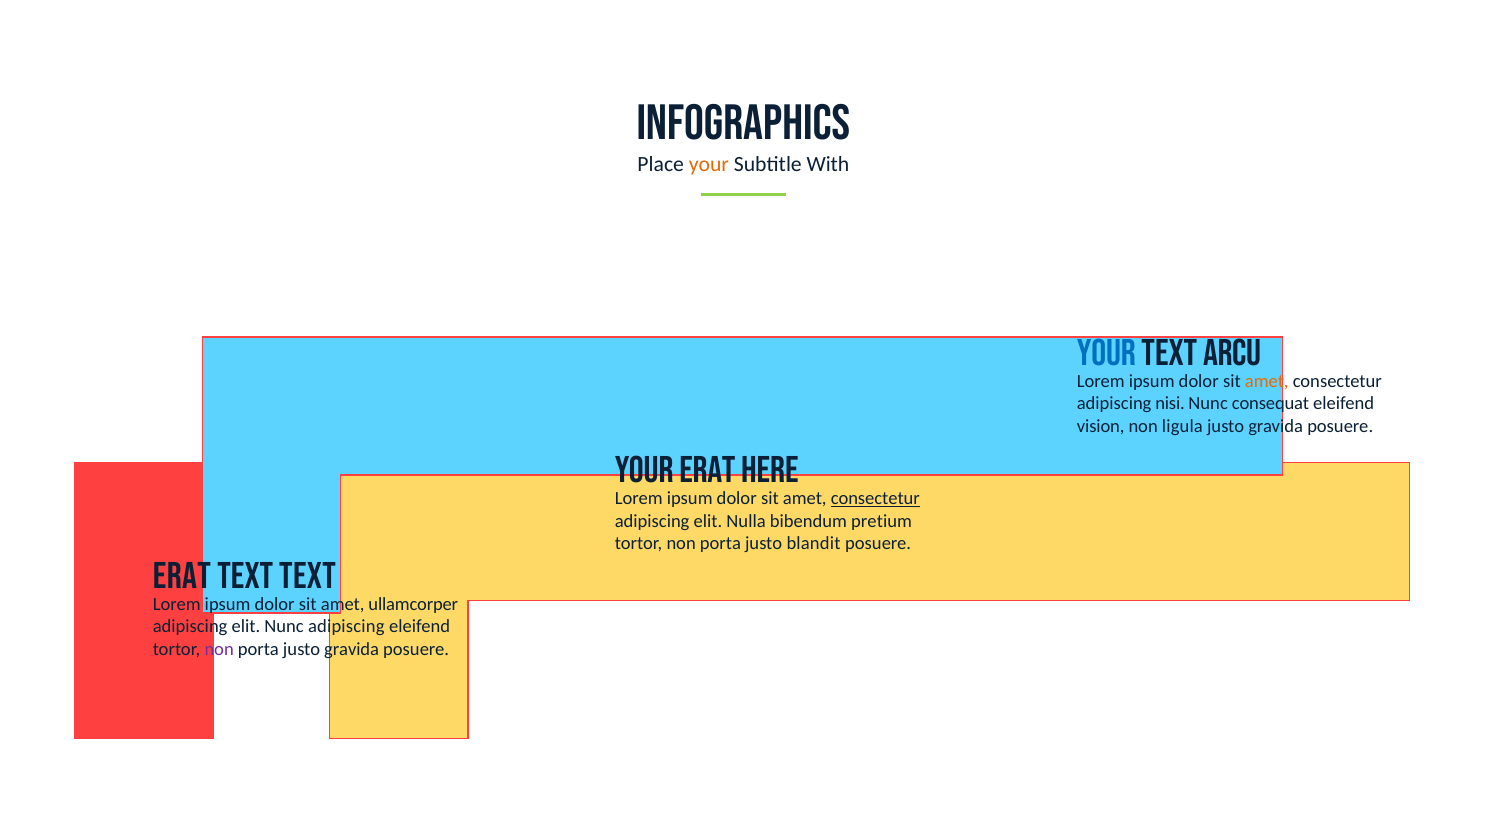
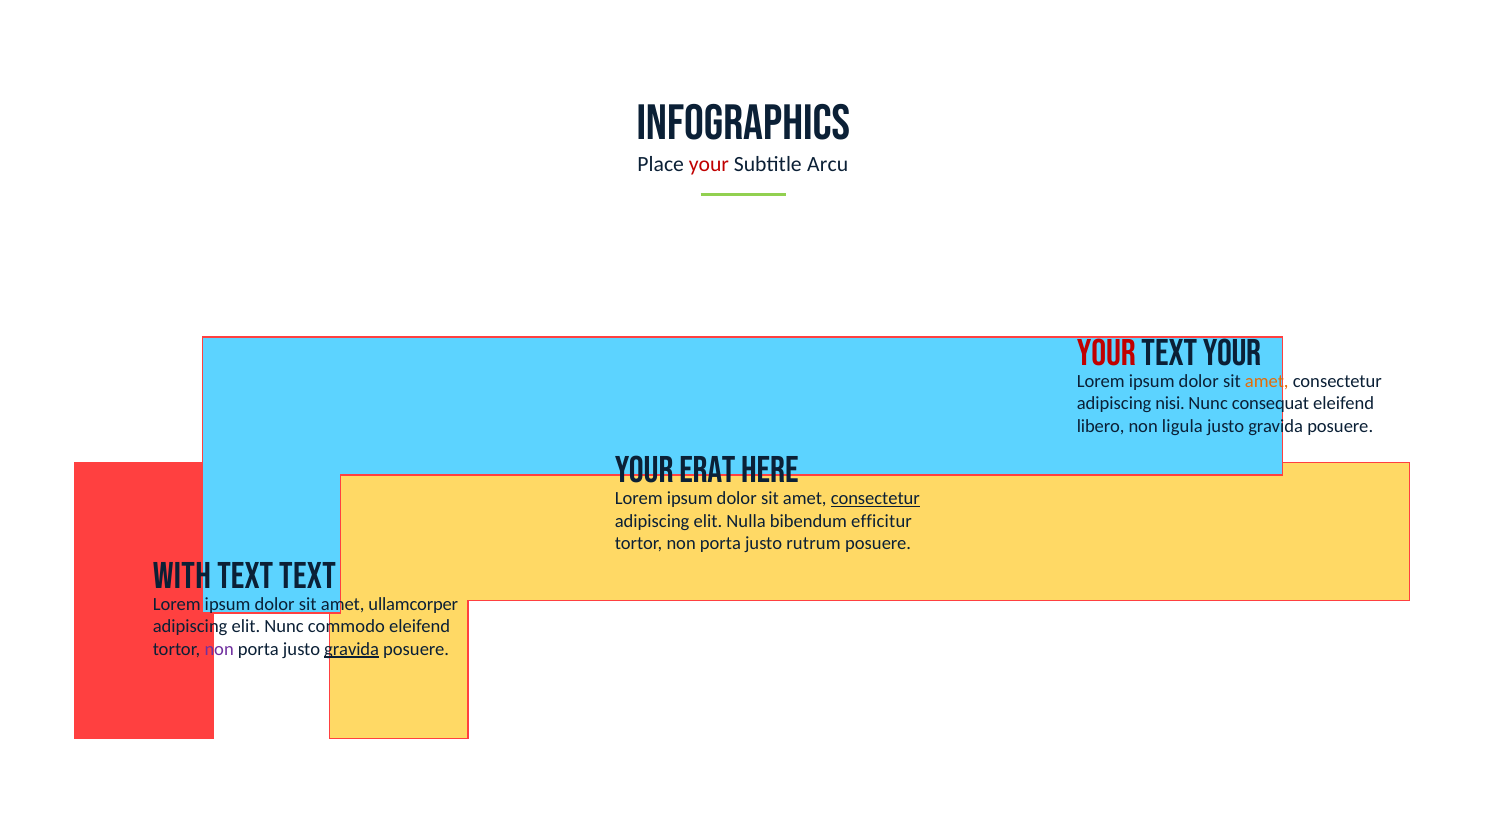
your at (709, 164) colour: orange -> red
With: With -> Arcu
Your at (1106, 353) colour: blue -> red
text arcu: arcu -> your
vision: vision -> libero
pretium: pretium -> efficitur
blandit: blandit -> rutrum
Erat at (182, 577): Erat -> With
Nunc adipiscing: adipiscing -> commodo
gravida at (352, 649) underline: none -> present
